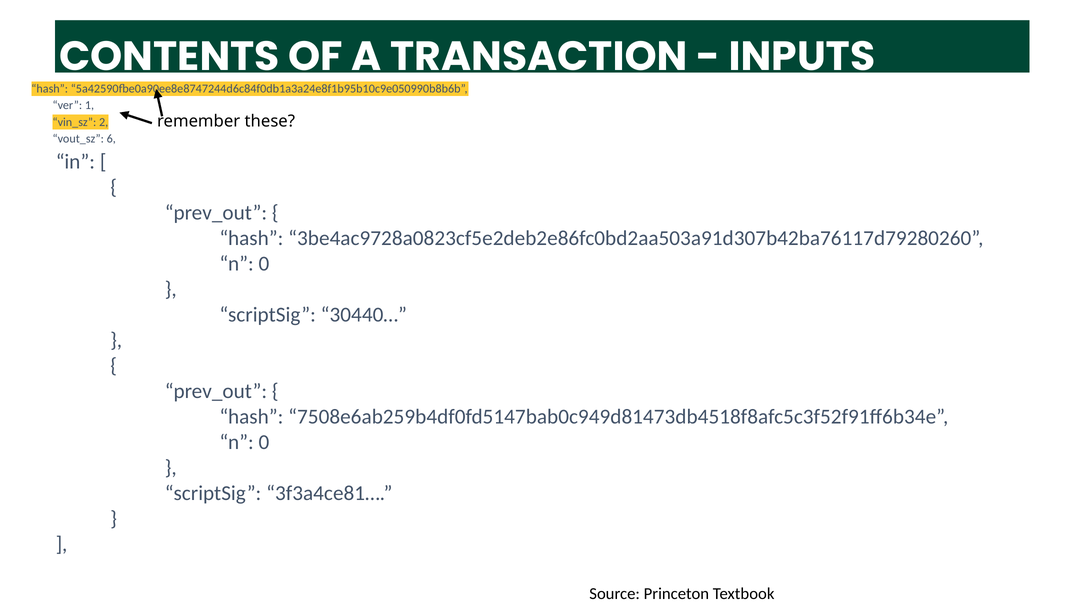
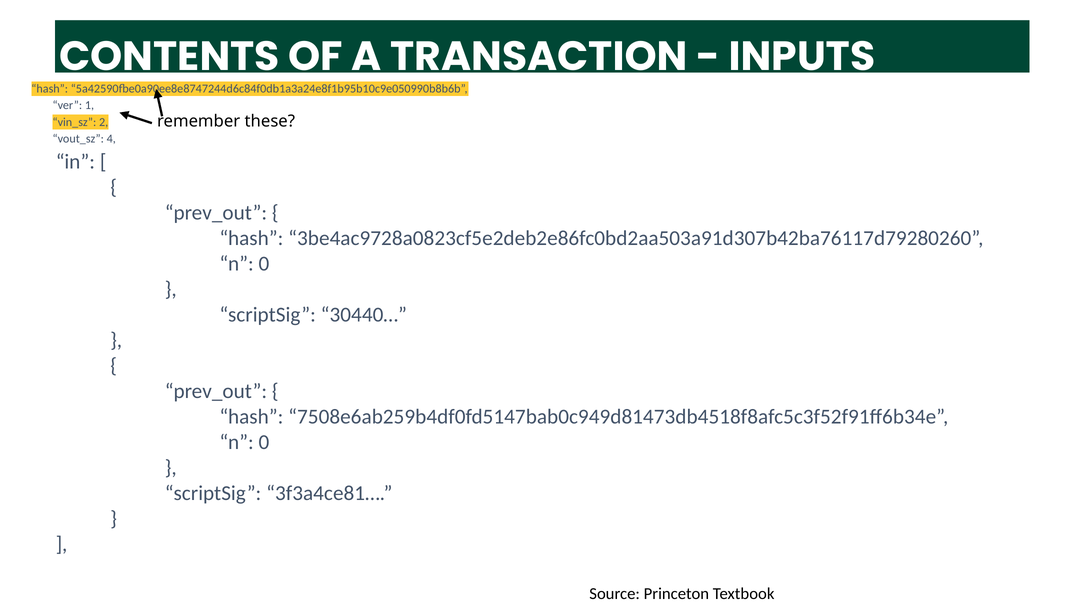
6: 6 -> 4
